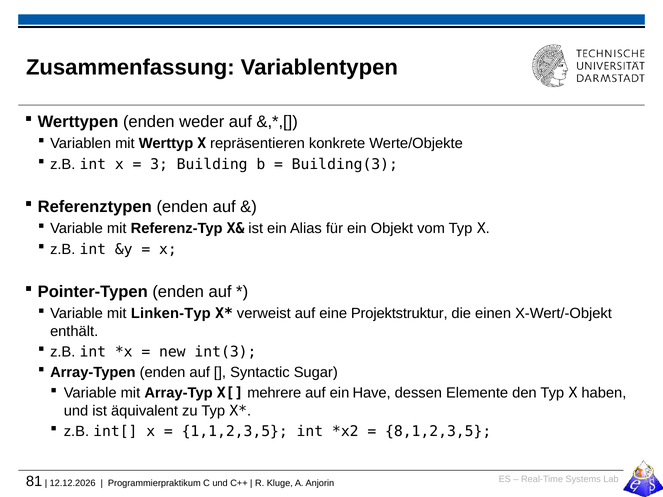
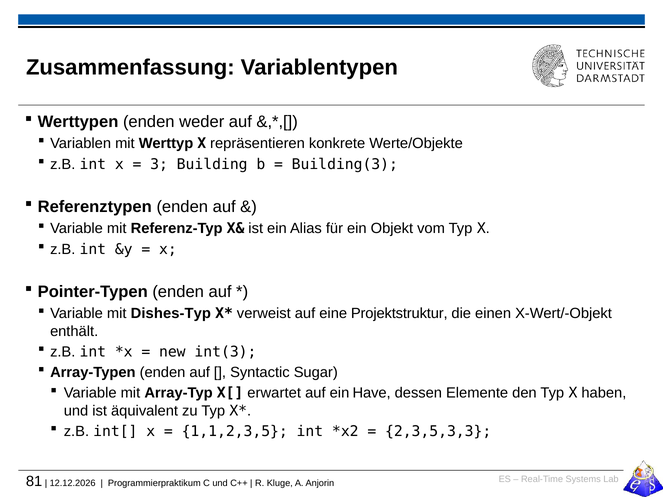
Linken-Typ: Linken-Typ -> Dishes-Typ
mehrere: mehrere -> erwartet
8,1,2,3,5: 8,1,2,3,5 -> 2,3,5,3,3
